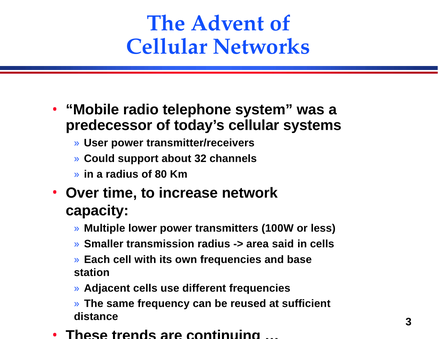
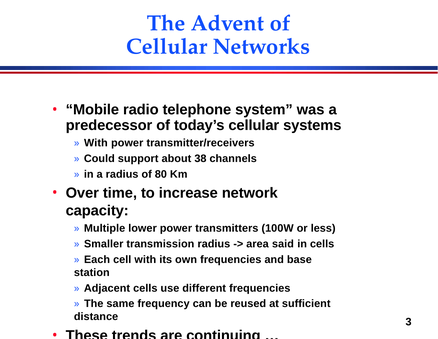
User at (96, 143): User -> With
32: 32 -> 38
